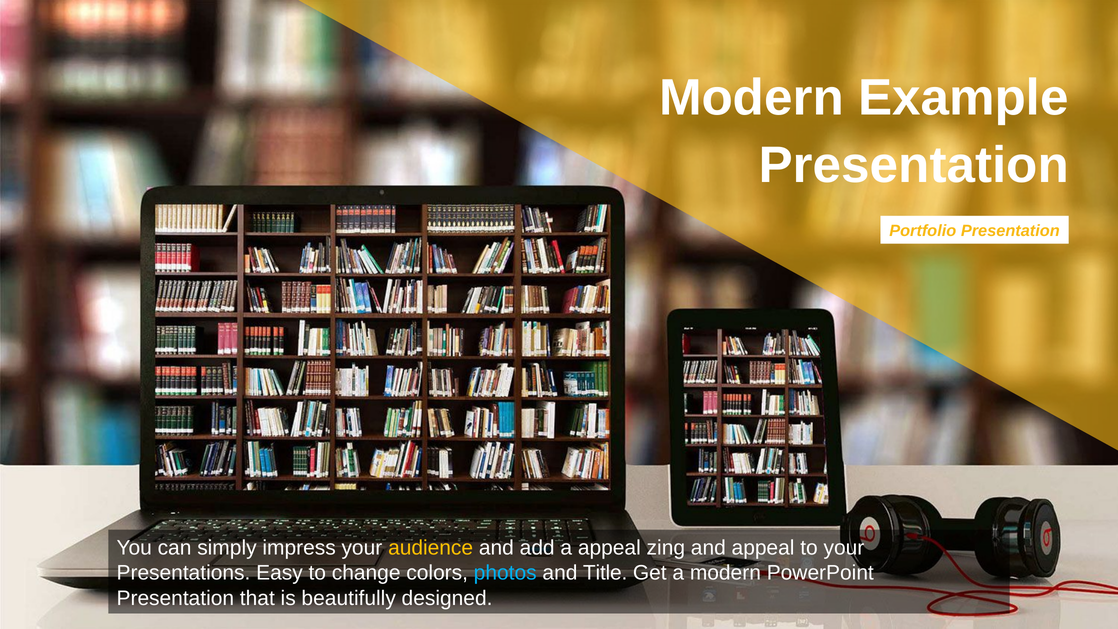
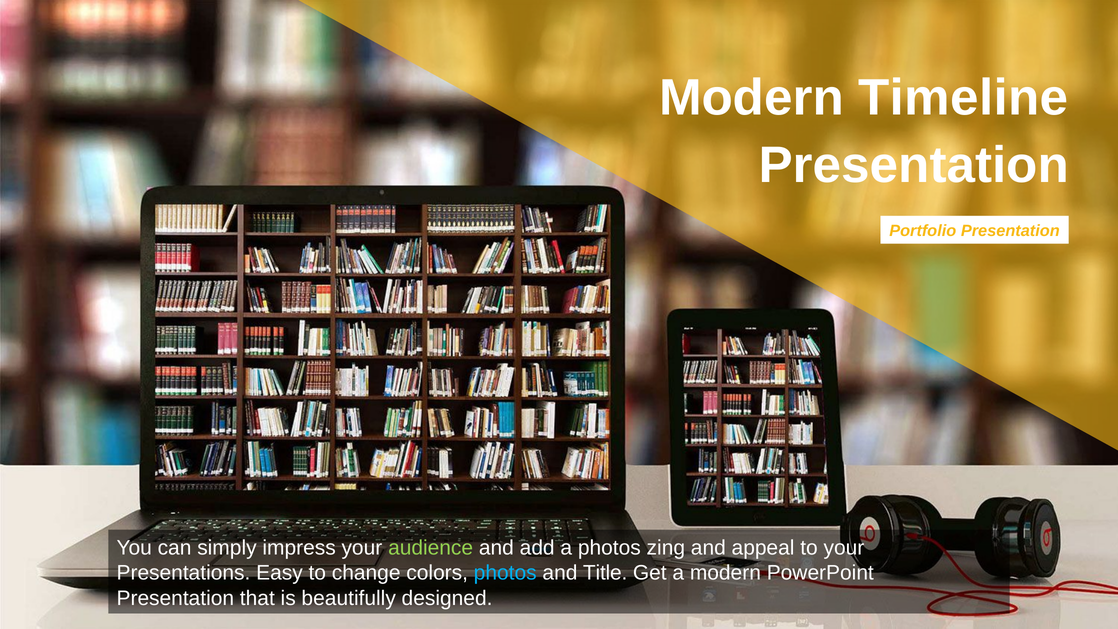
Example: Example -> Timeline
audience colour: yellow -> light green
a appeal: appeal -> photos
